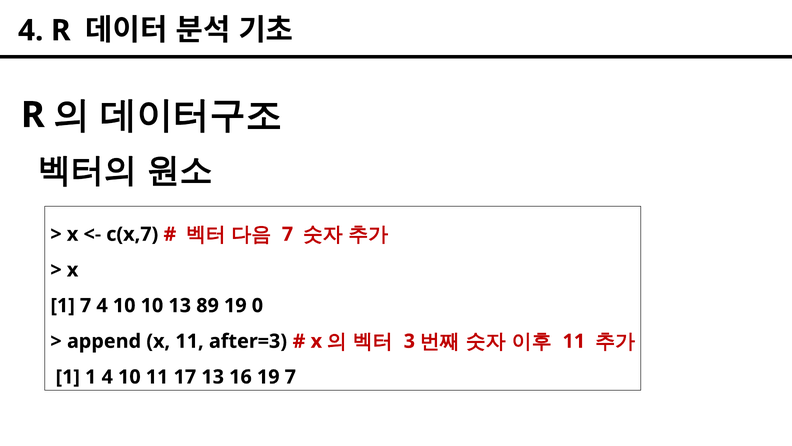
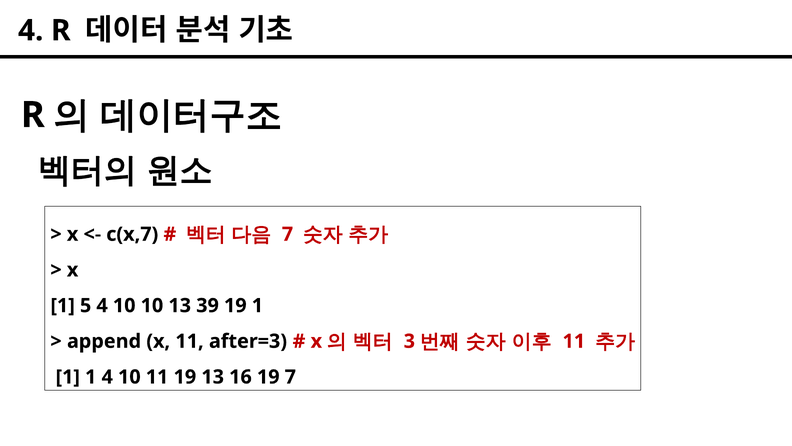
1 7: 7 -> 5
89: 89 -> 39
19 0: 0 -> 1
11 17: 17 -> 19
